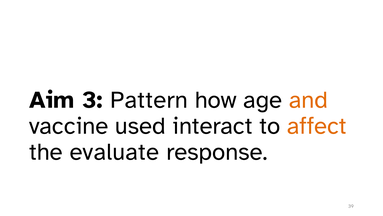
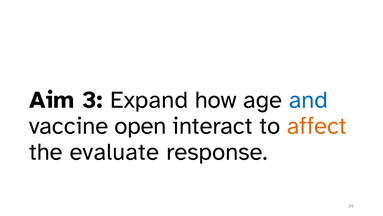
Pattern: Pattern -> Expand
and colour: orange -> blue
used: used -> open
